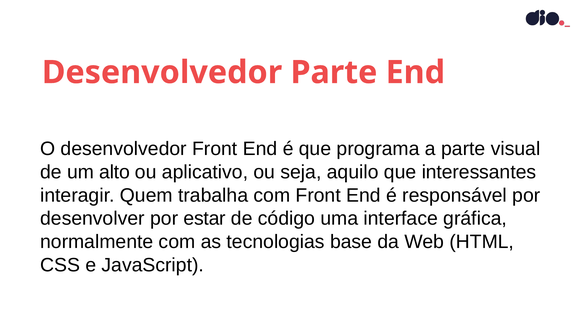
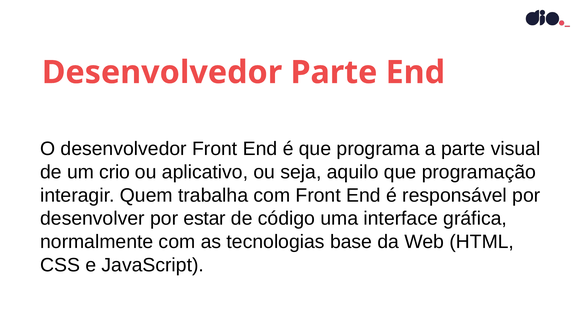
alto: alto -> crio
interessantes: interessantes -> programação
